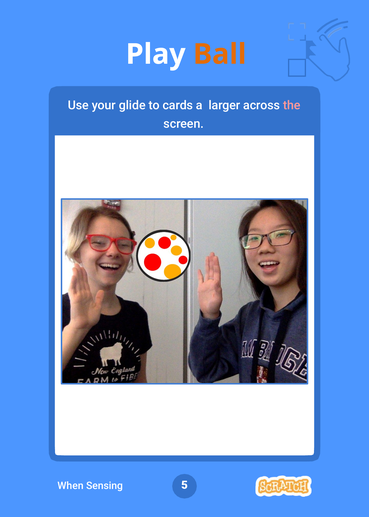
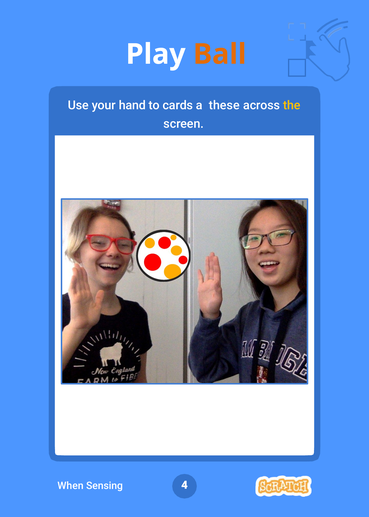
glide: glide -> hand
larger: larger -> these
the colour: pink -> yellow
5: 5 -> 4
